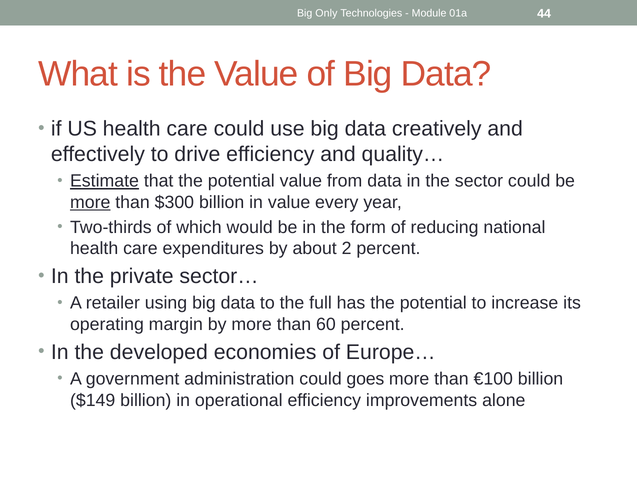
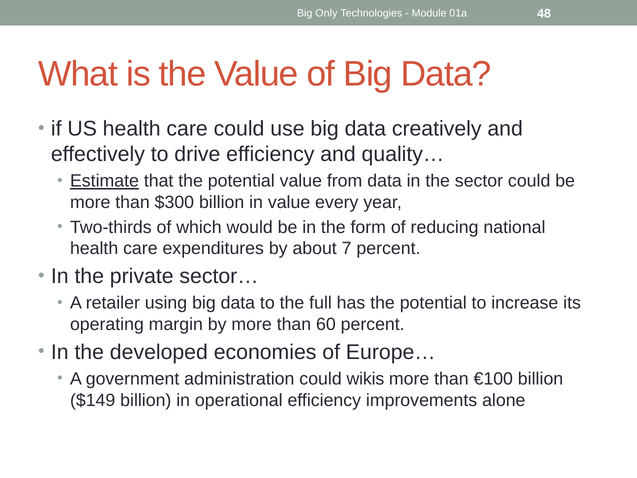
44: 44 -> 48
more at (90, 202) underline: present -> none
2: 2 -> 7
goes: goes -> wikis
